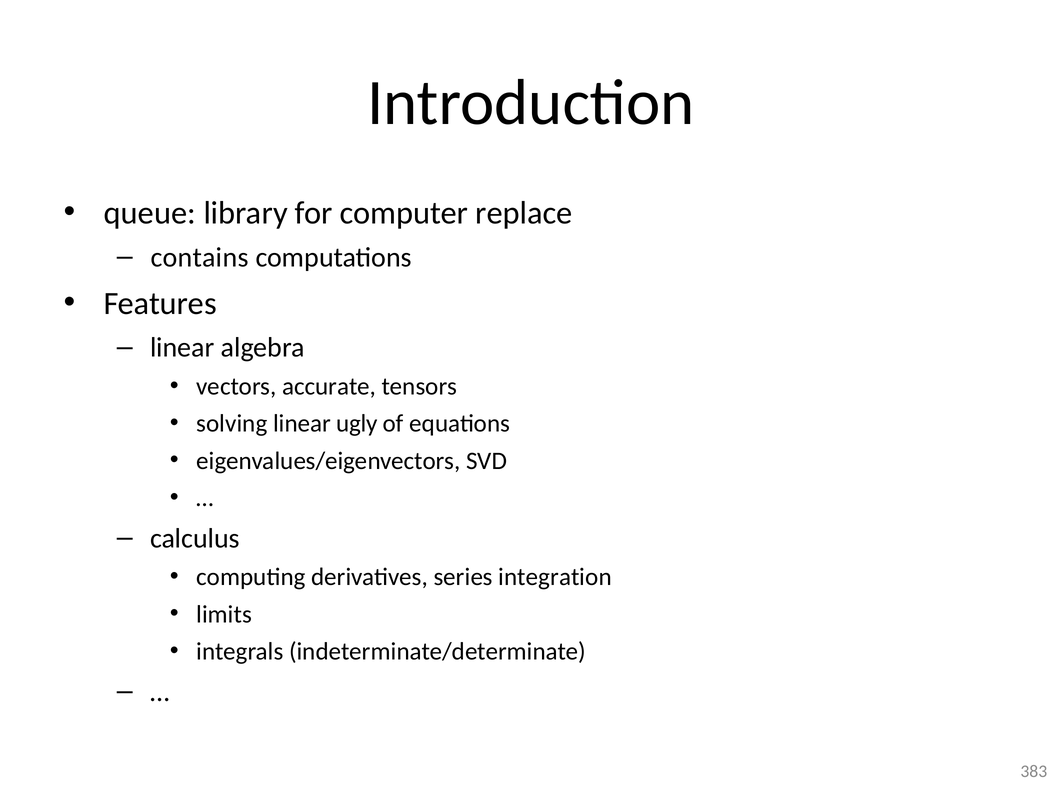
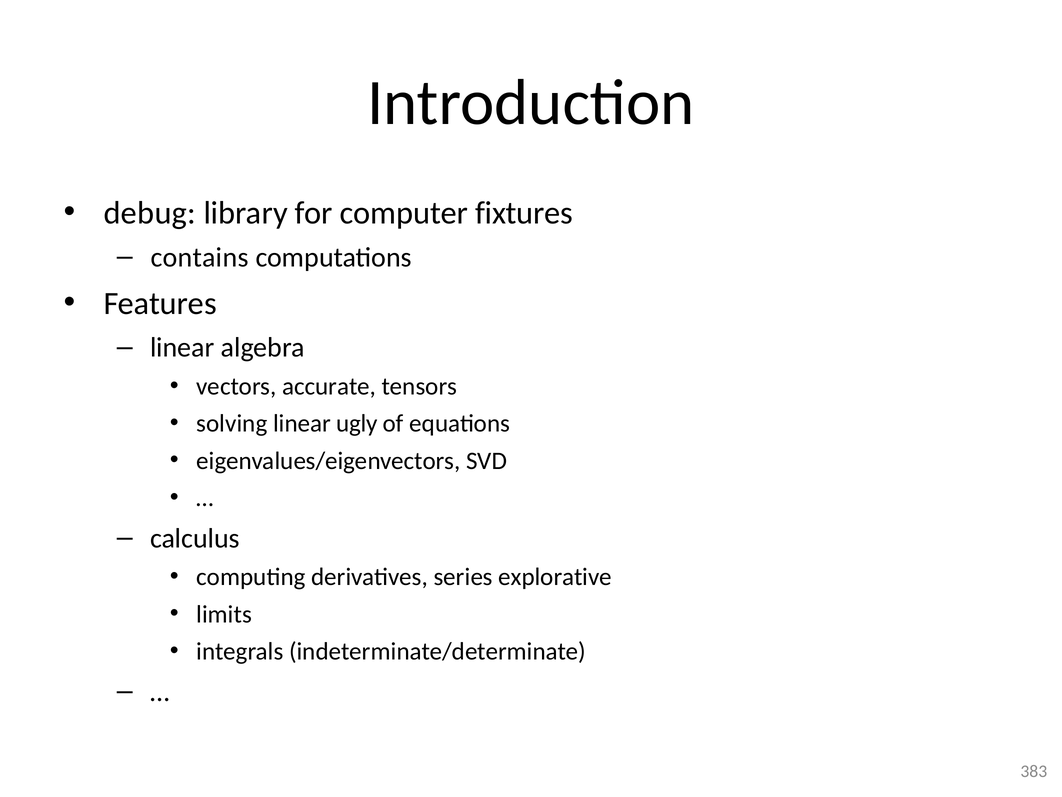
queue: queue -> debug
replace: replace -> fixtures
integration: integration -> explorative
